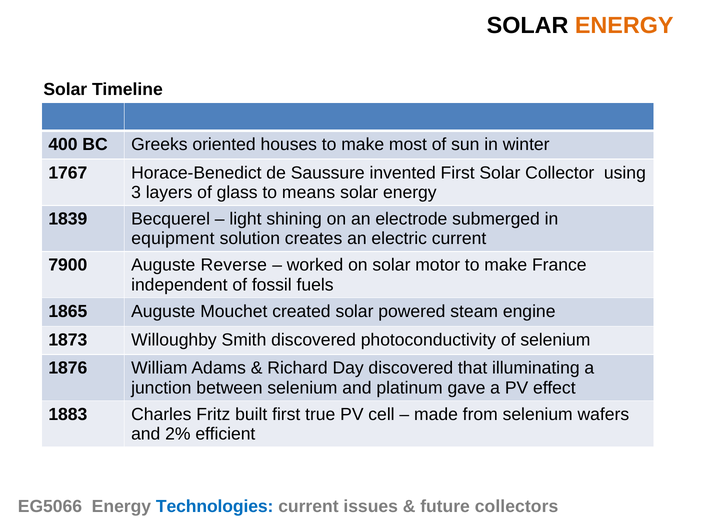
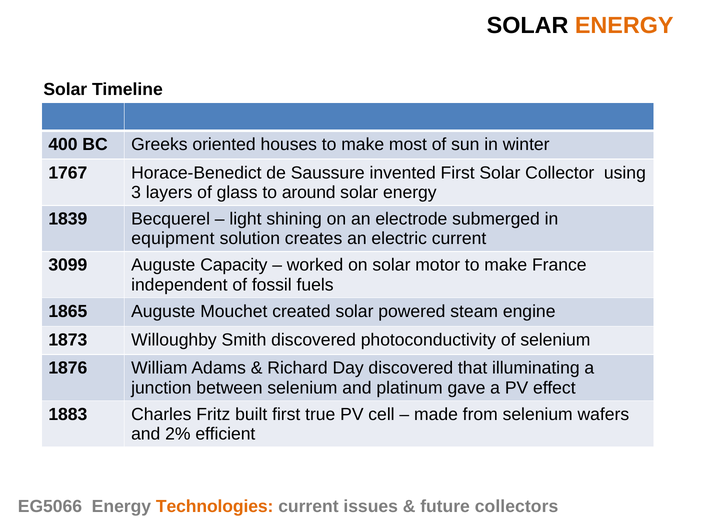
means: means -> around
7900: 7900 -> 3099
Reverse: Reverse -> Capacity
Technologies colour: blue -> orange
